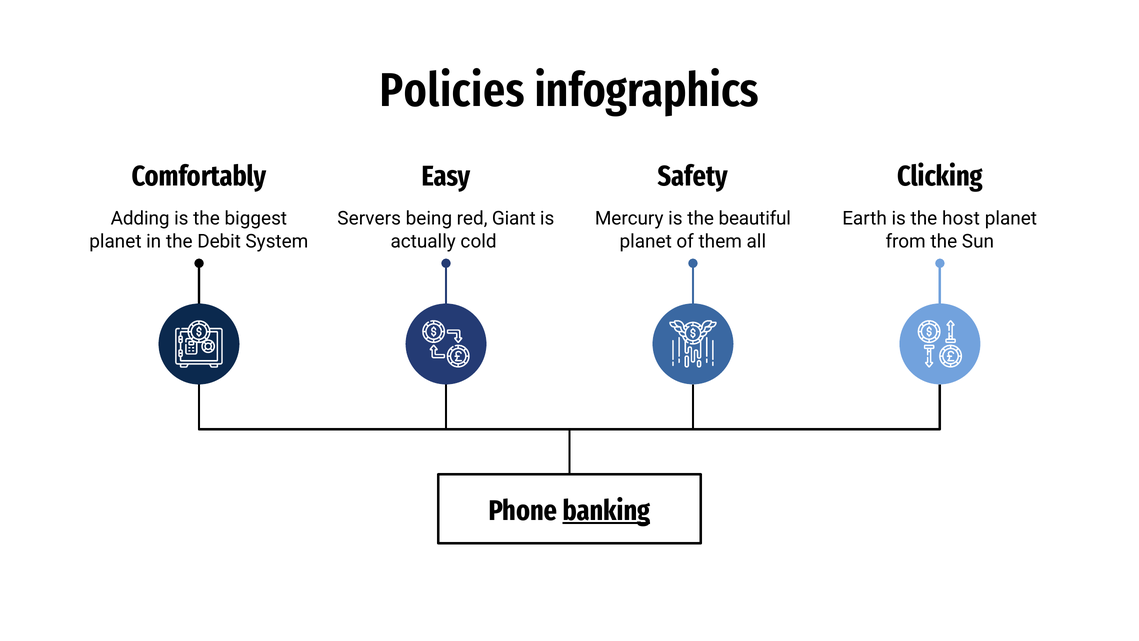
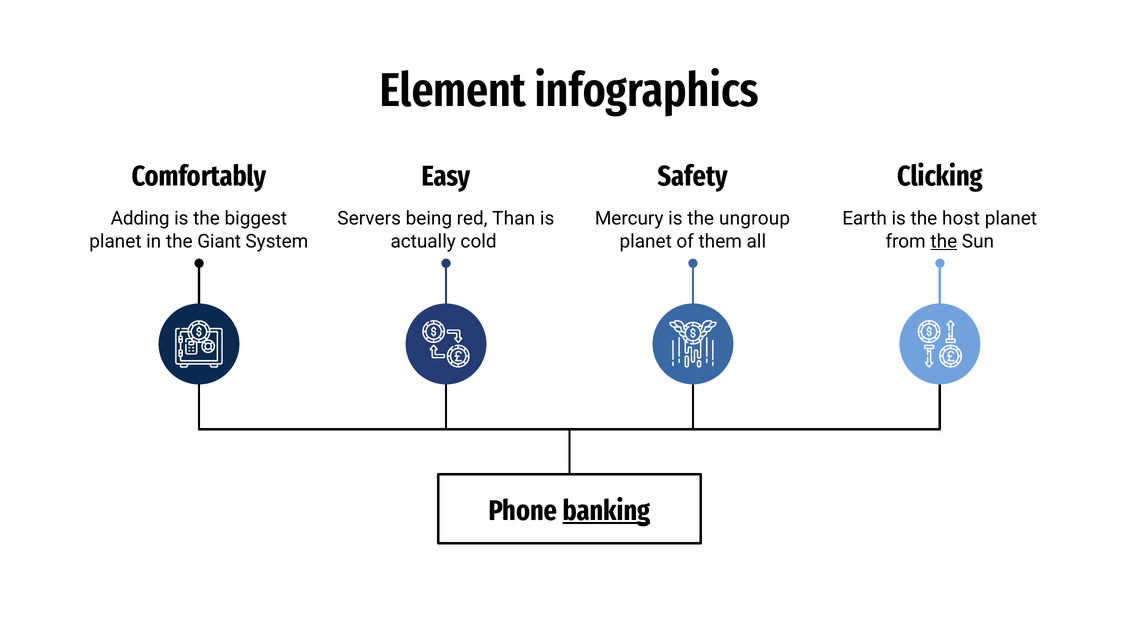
Policies: Policies -> Element
Giant: Giant -> Than
beautiful: beautiful -> ungroup
Debit: Debit -> Giant
the at (944, 241) underline: none -> present
